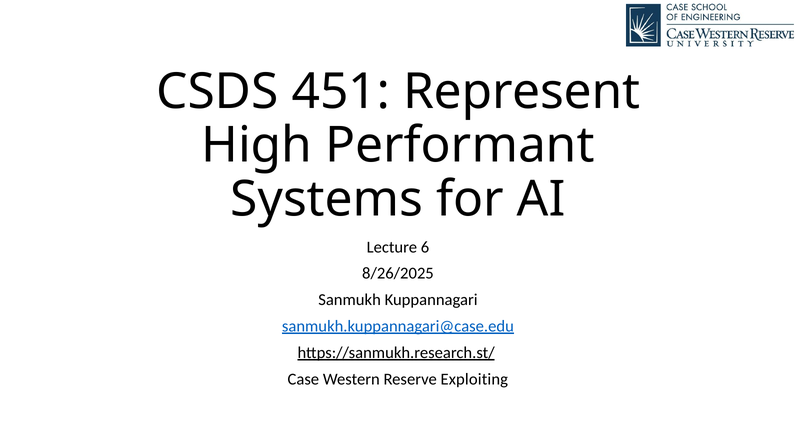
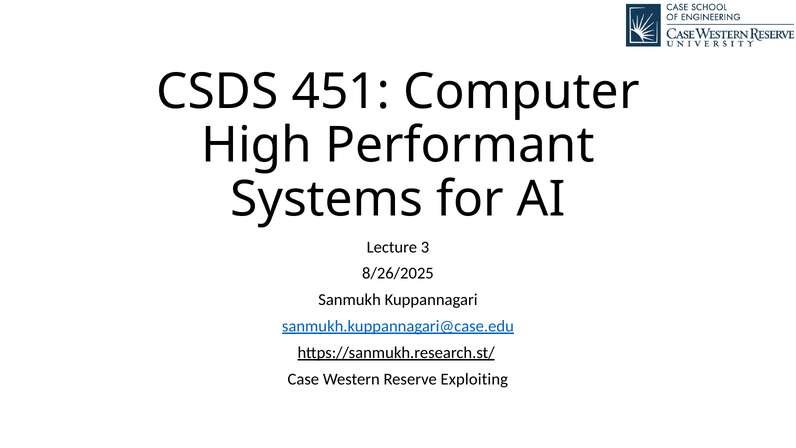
Represent: Represent -> Computer
6: 6 -> 3
